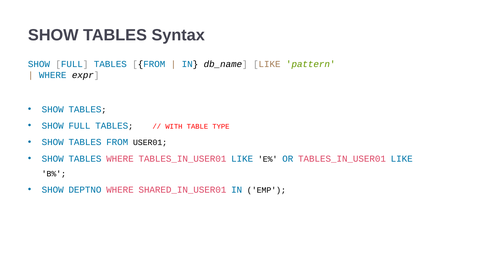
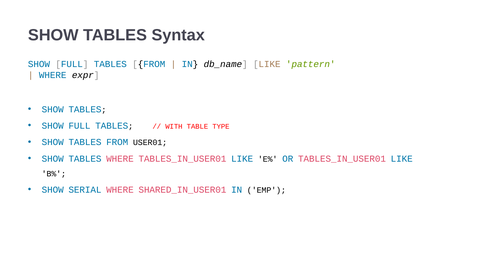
DEPTNO: DEPTNO -> SERIAL
